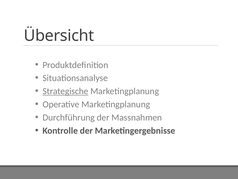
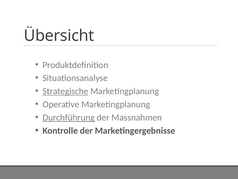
Durchführung underline: none -> present
